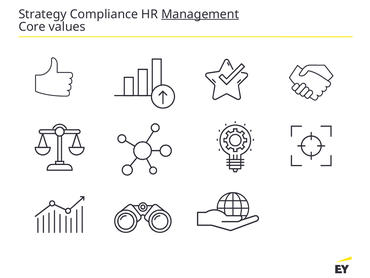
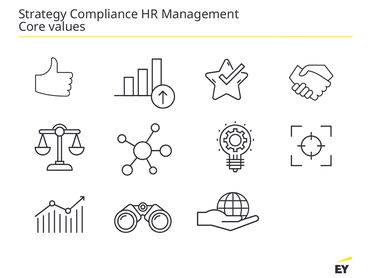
Management underline: present -> none
